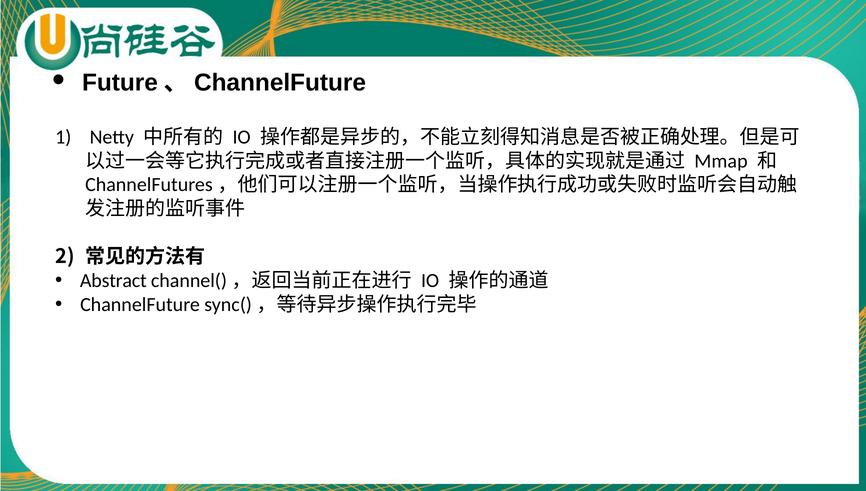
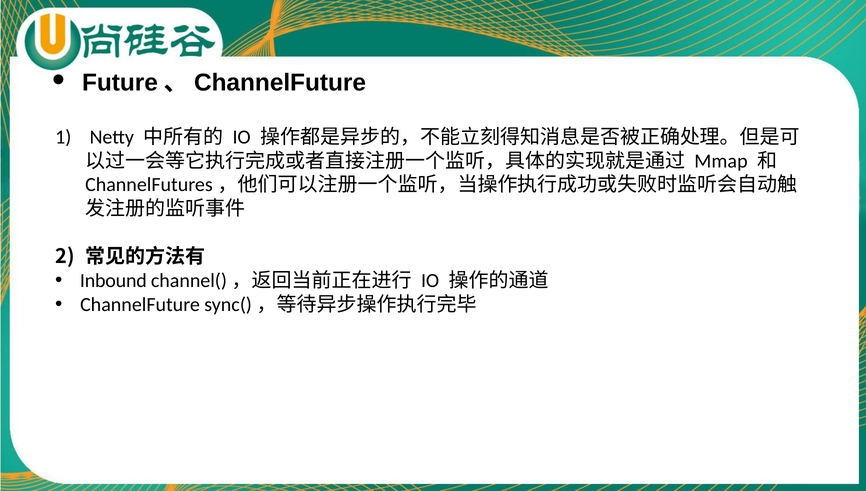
Abstract: Abstract -> Inbound
